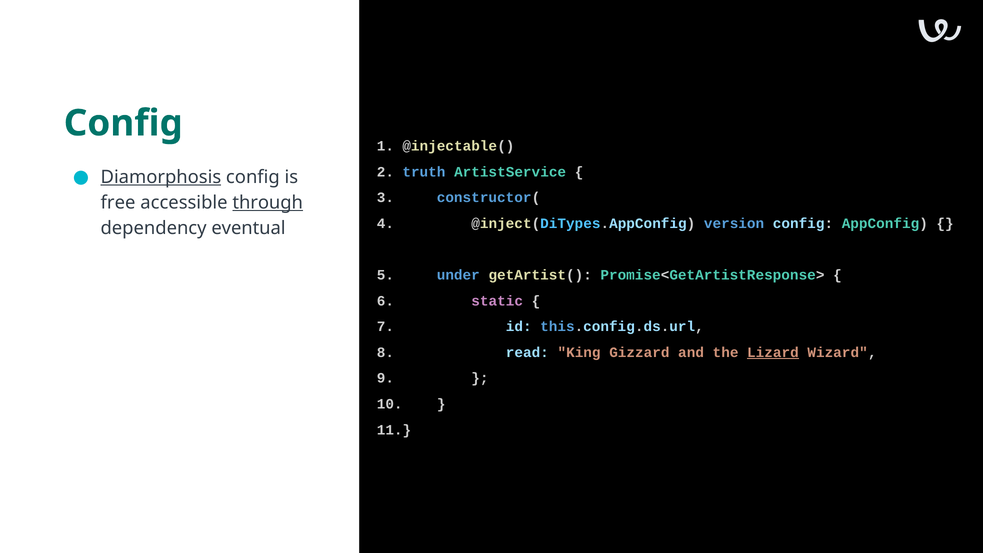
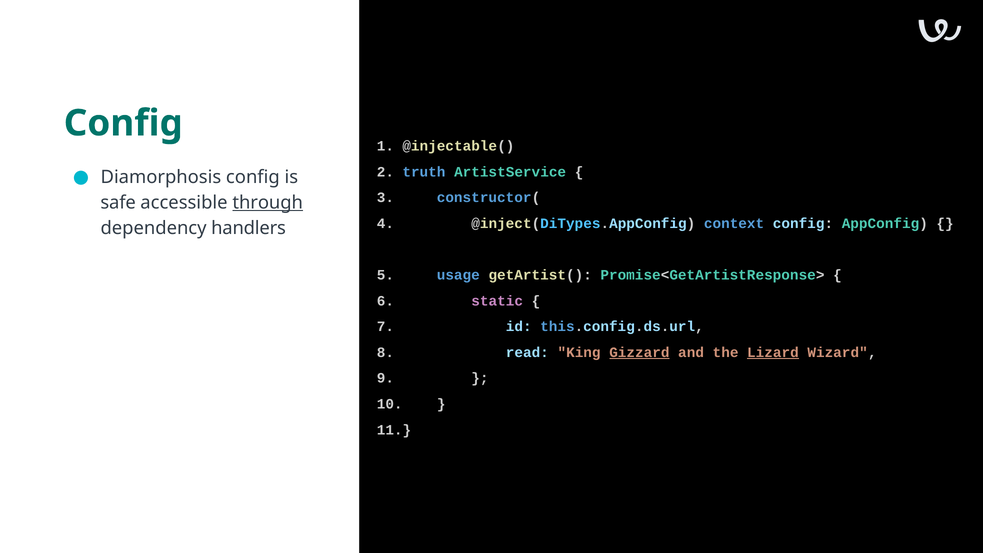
Diamorphosis underline: present -> none
free: free -> safe
version: version -> context
eventual: eventual -> handlers
under: under -> usage
Gizzard underline: none -> present
